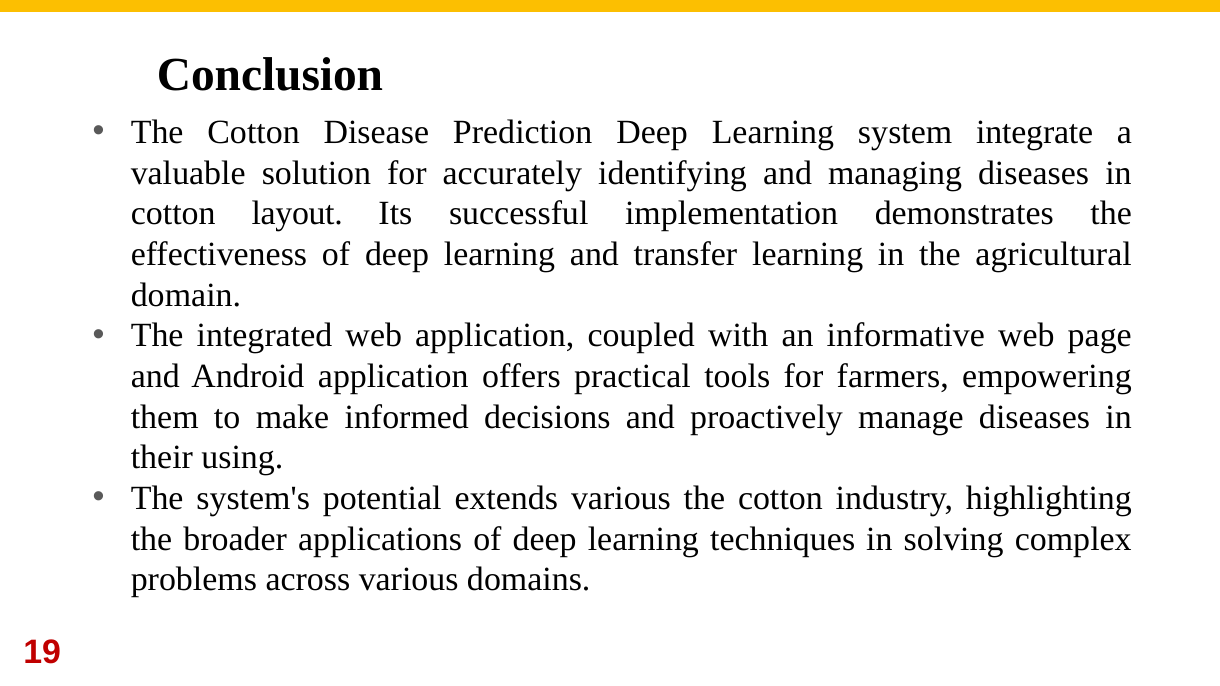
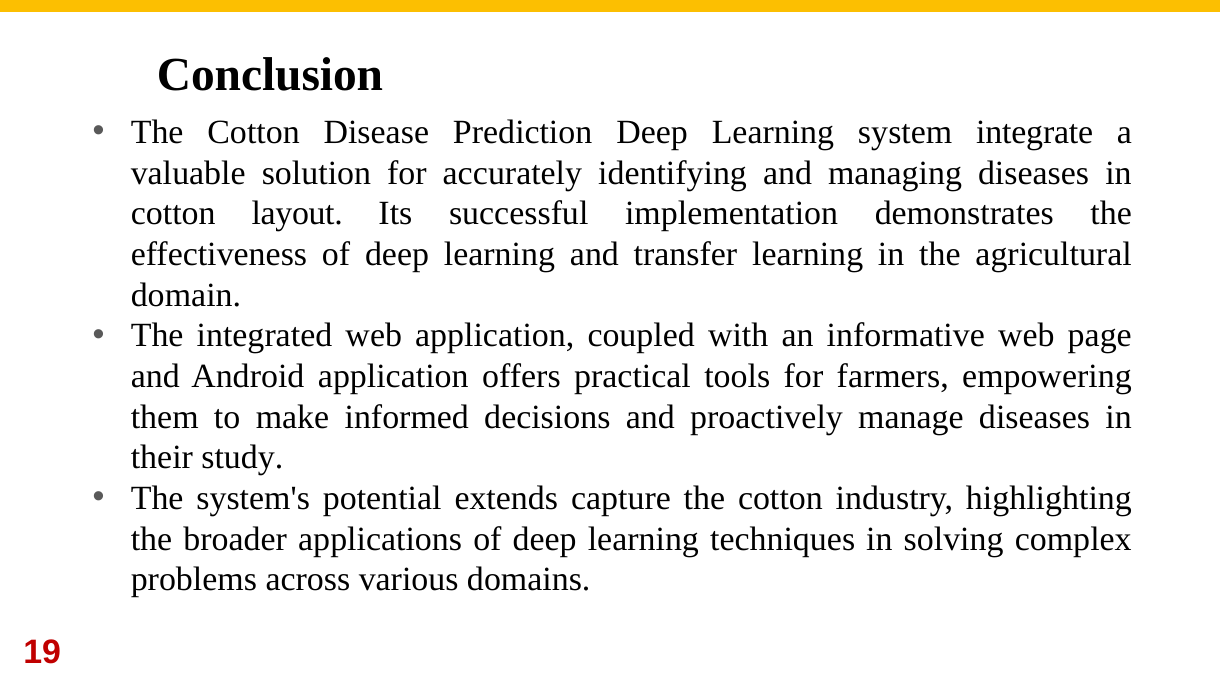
using: using -> study
extends various: various -> capture
